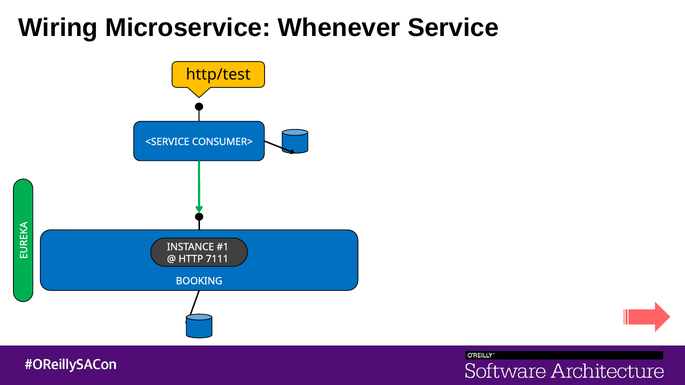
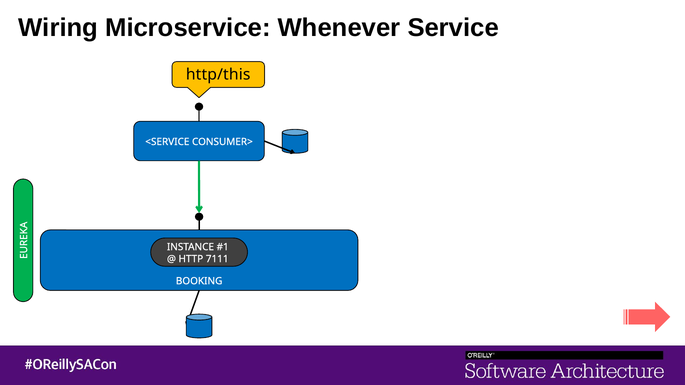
http/test: http/test -> http/this
